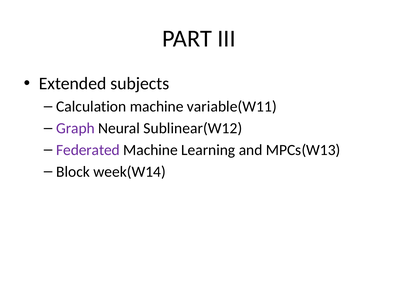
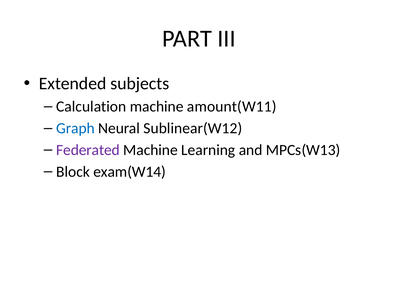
variable(W11: variable(W11 -> amount(W11
Graph colour: purple -> blue
week(W14: week(W14 -> exam(W14
